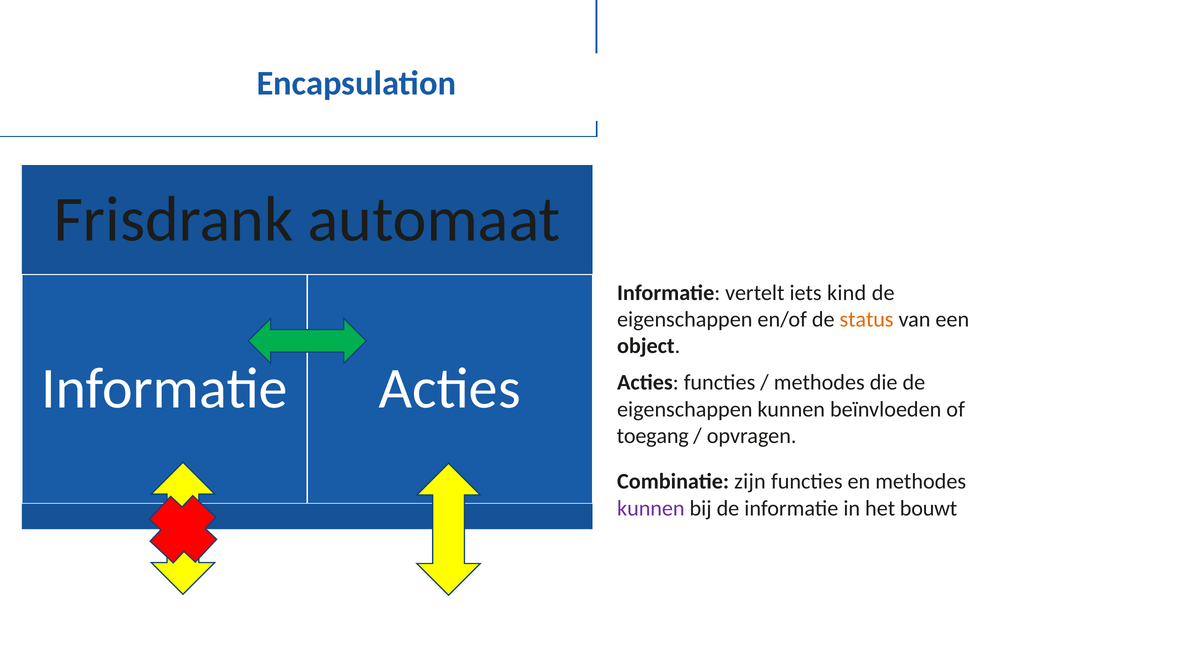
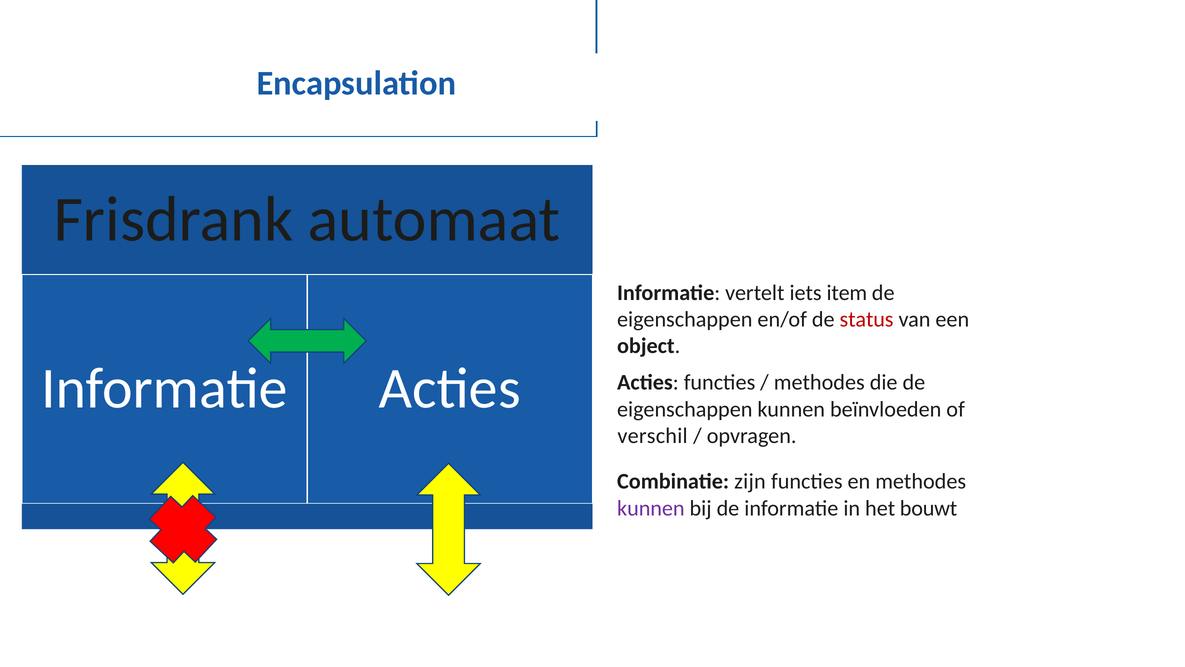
kind: kind -> item
status colour: orange -> red
toegang: toegang -> verschil
